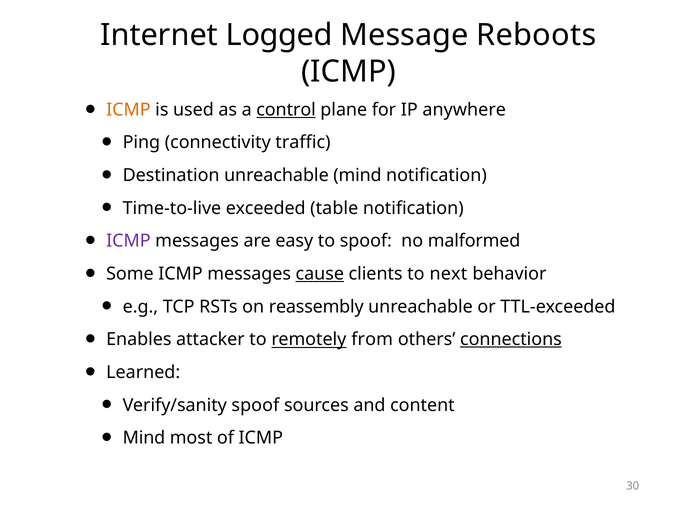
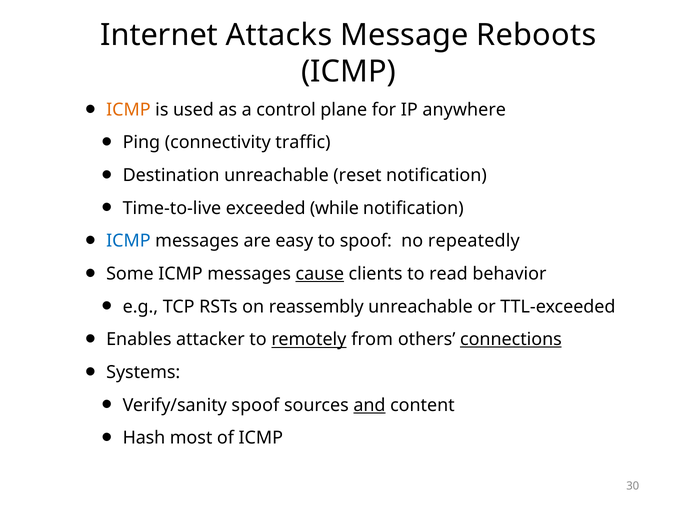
Logged: Logged -> Attacks
control underline: present -> none
unreachable mind: mind -> reset
table: table -> while
ICMP at (128, 241) colour: purple -> blue
malformed: malformed -> repeatedly
next: next -> read
Learned: Learned -> Systems
and underline: none -> present
Mind at (144, 438): Mind -> Hash
